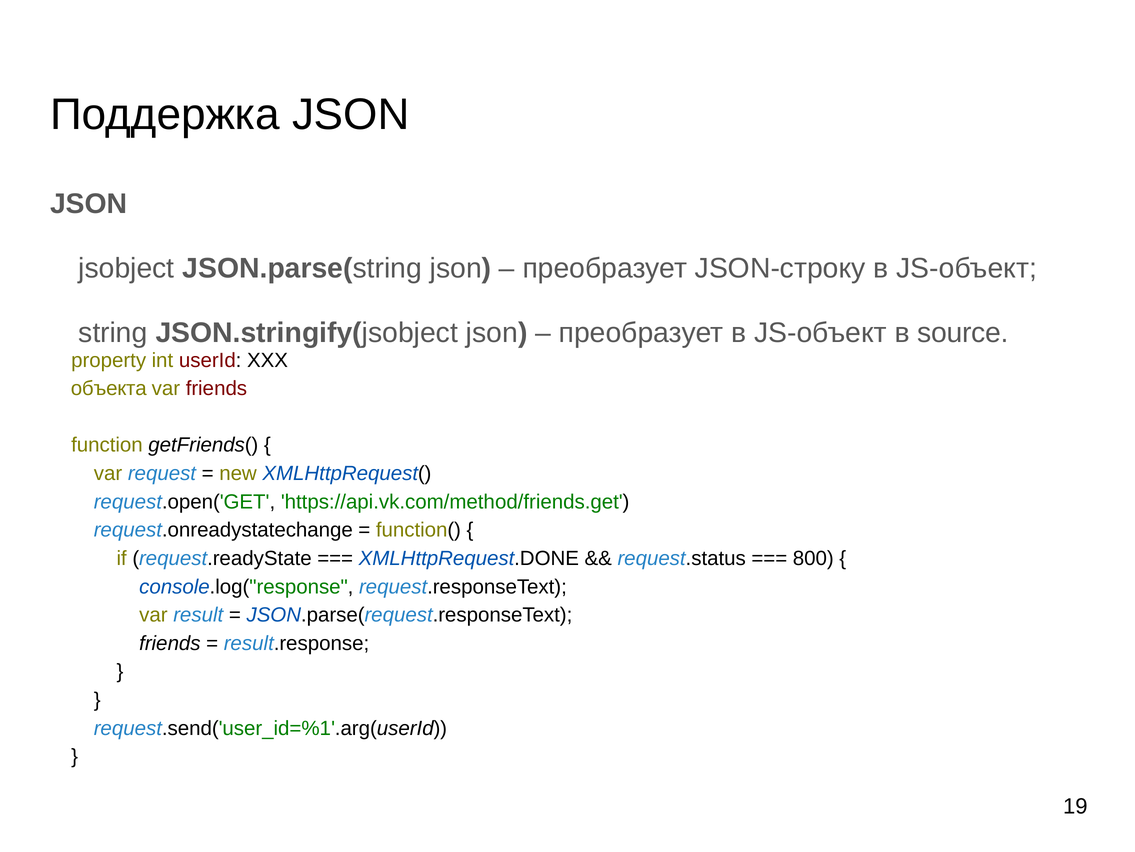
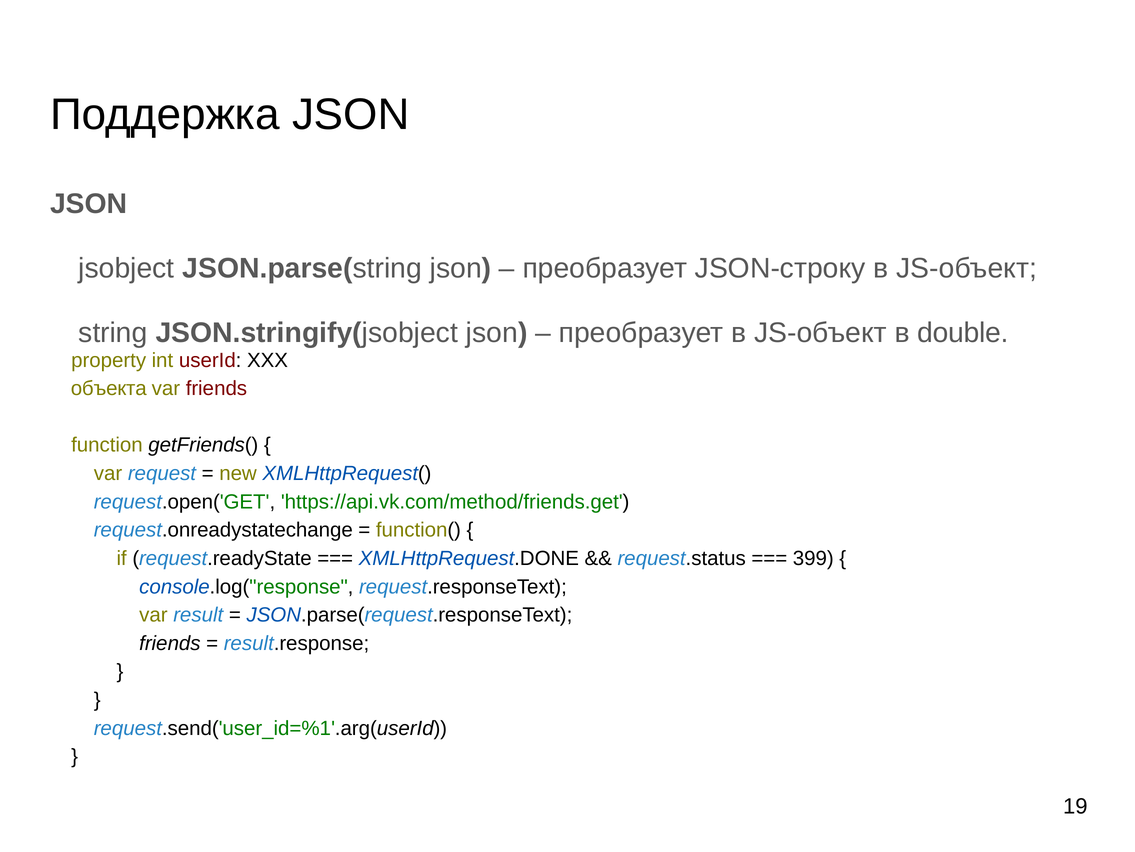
source: source -> double
800: 800 -> 399
